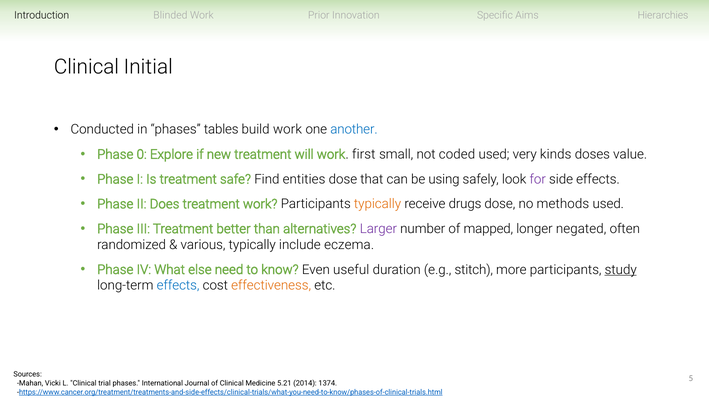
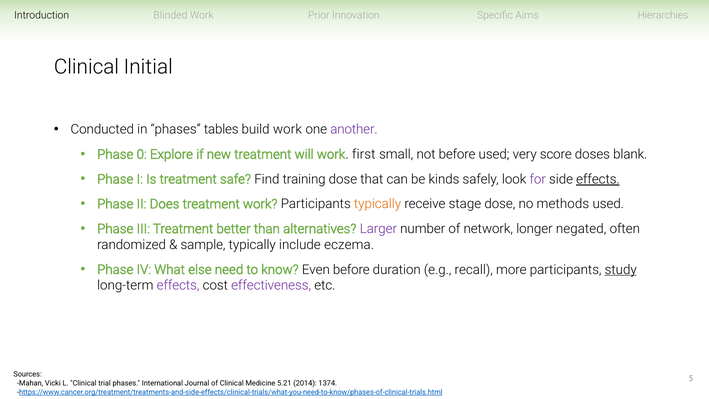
another colour: blue -> purple
not coded: coded -> before
kinds: kinds -> score
value: value -> blank
entities: entities -> training
using: using -> kinds
effects at (598, 179) underline: none -> present
drugs: drugs -> stage
mapped: mapped -> network
various: various -> sample
Even useful: useful -> before
stitch: stitch -> recall
effects at (178, 285) colour: blue -> purple
effectiveness colour: orange -> purple
